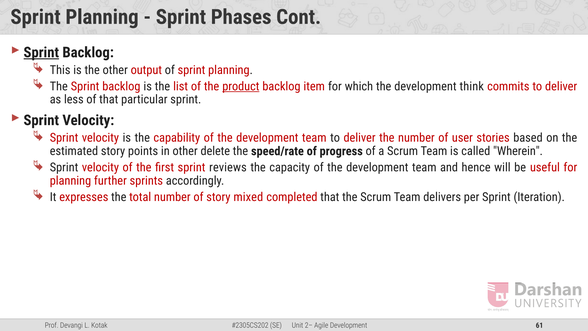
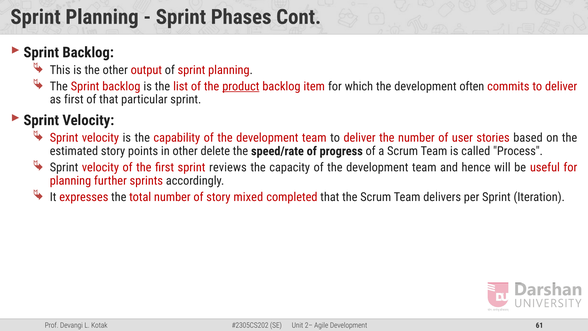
Sprint at (41, 52) underline: present -> none
think: think -> often
as less: less -> first
Wherein: Wherein -> Process
